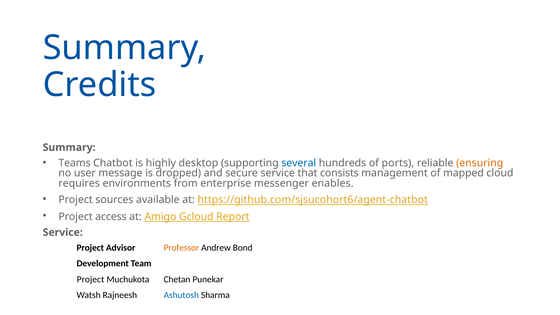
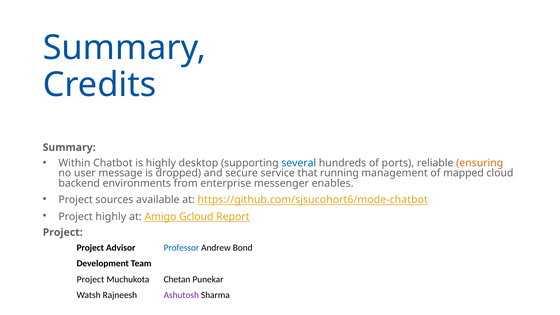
Teams: Teams -> Within
consists: consists -> running
requires: requires -> backend
https://github.com/sjsucohort6/agent-chatbot: https://github.com/sjsucohort6/agent-chatbot -> https://github.com/sjsucohort6/mode-chatbot
Project access: access -> highly
Service at (63, 232): Service -> Project
Professor colour: orange -> blue
Ashutosh colour: blue -> purple
